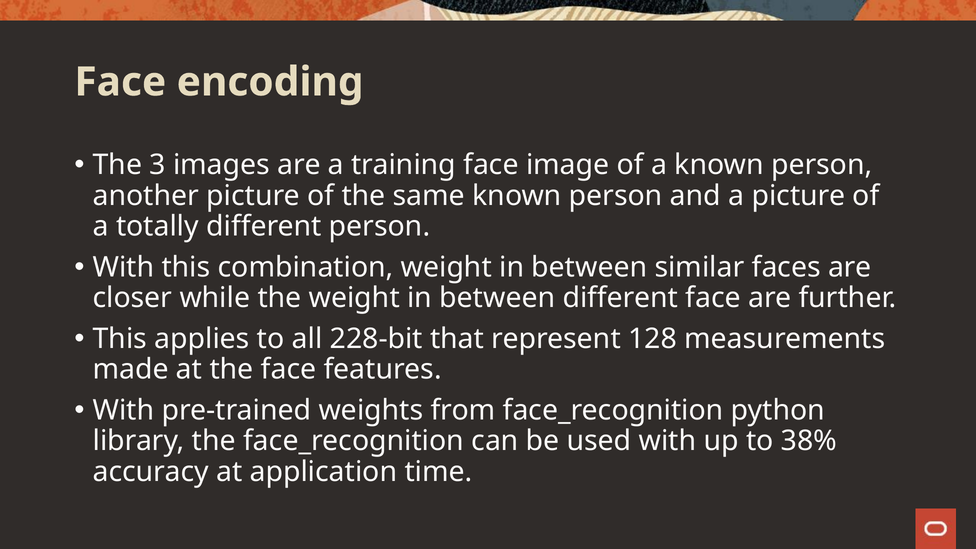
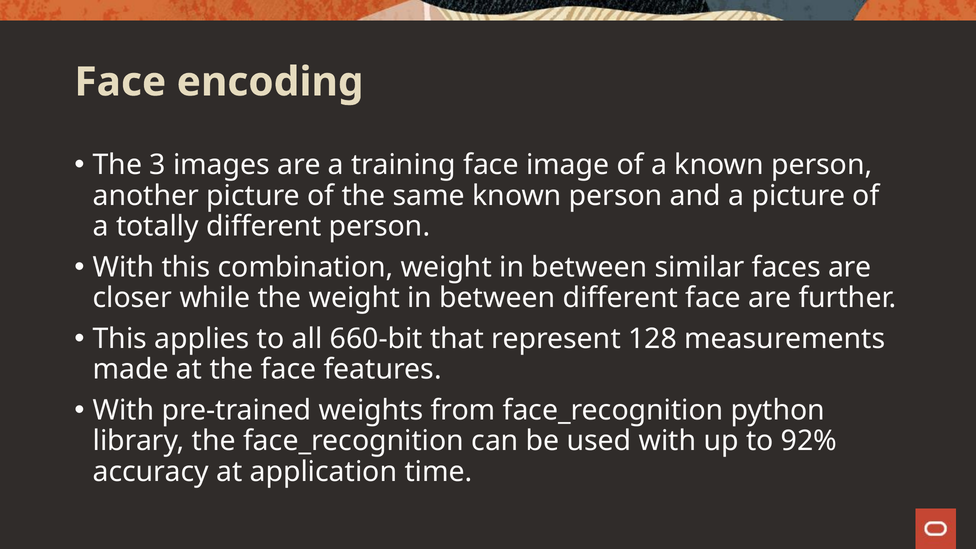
228-bit: 228-bit -> 660-bit
38%: 38% -> 92%
